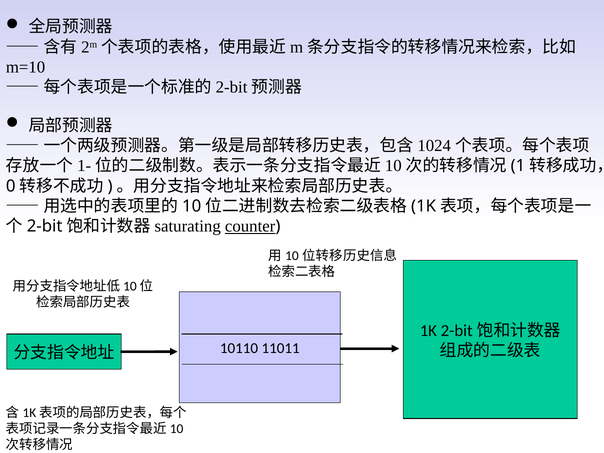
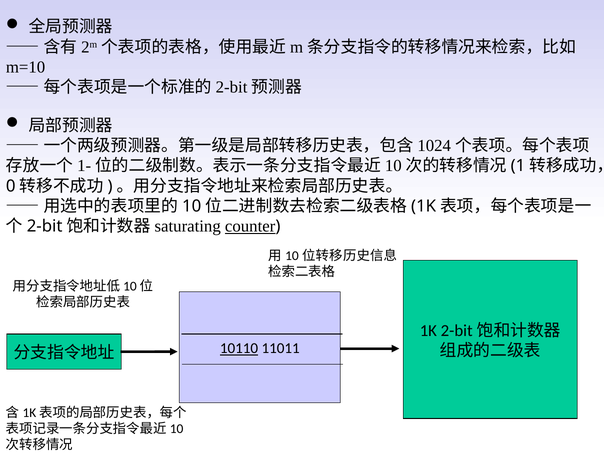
10110 underline: none -> present
